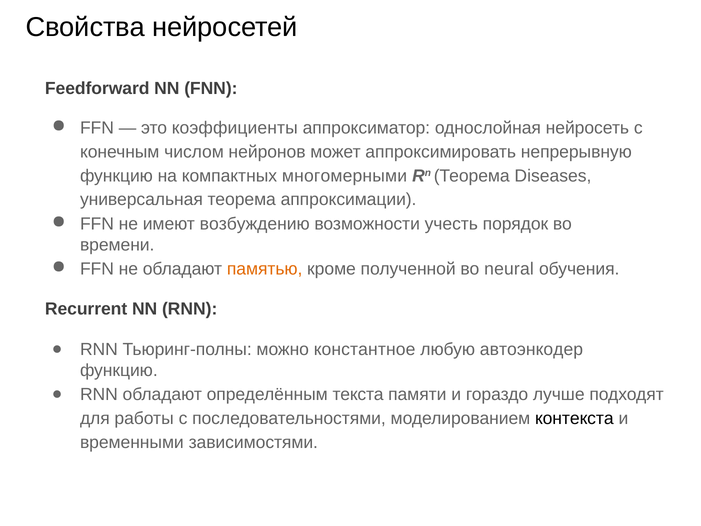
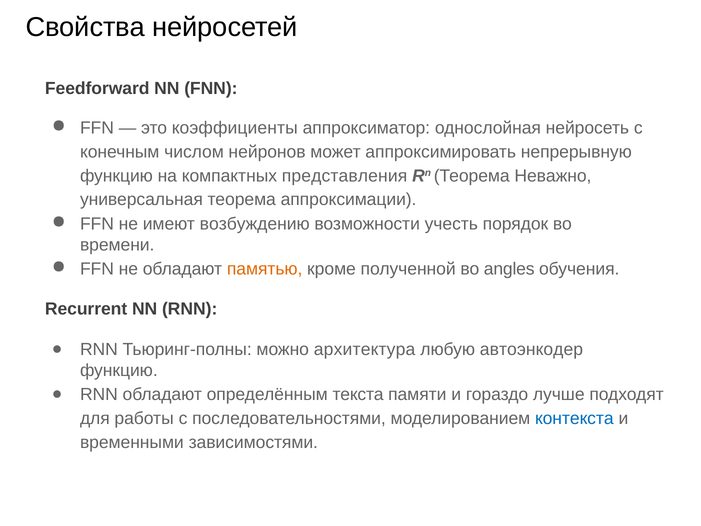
многомерными: многомерными -> представления
Diseases: Diseases -> Неважно
neural: neural -> angles
константное: константное -> архитектура
контекста colour: black -> blue
